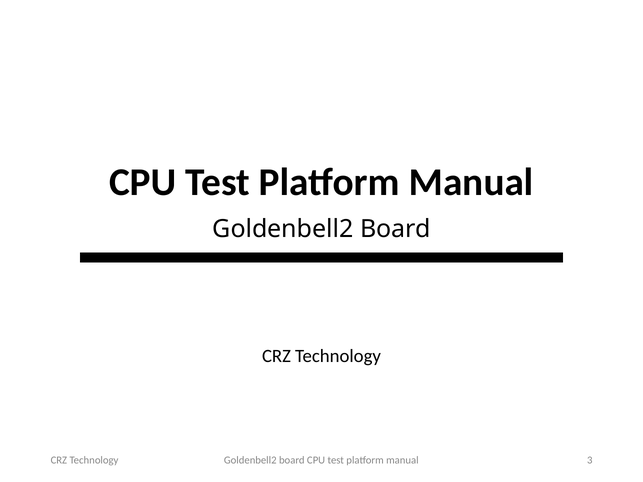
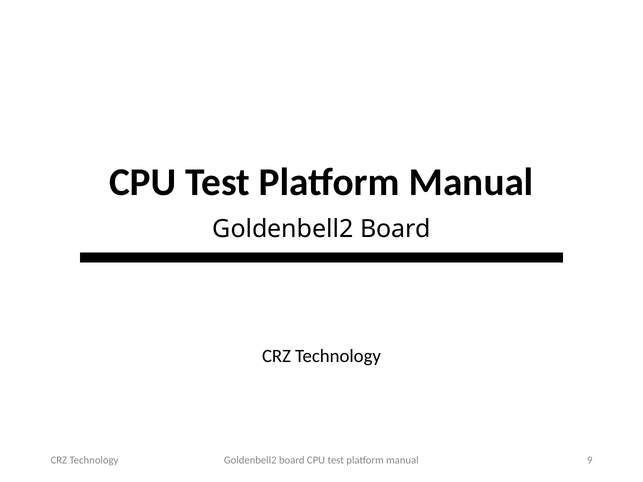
3: 3 -> 9
